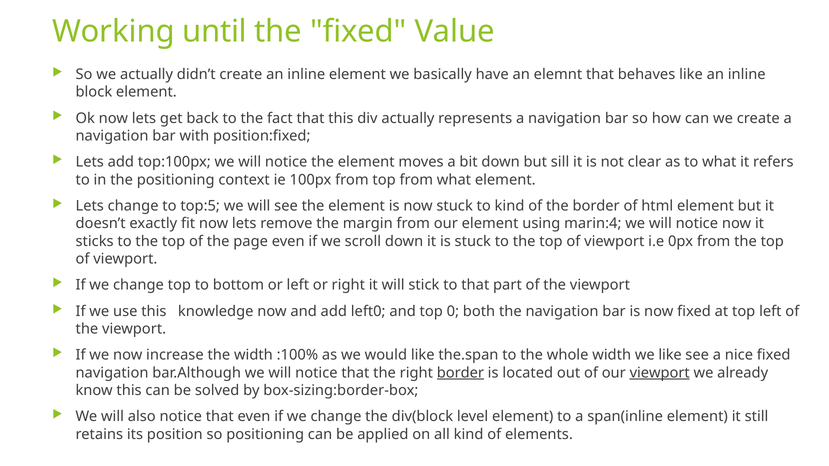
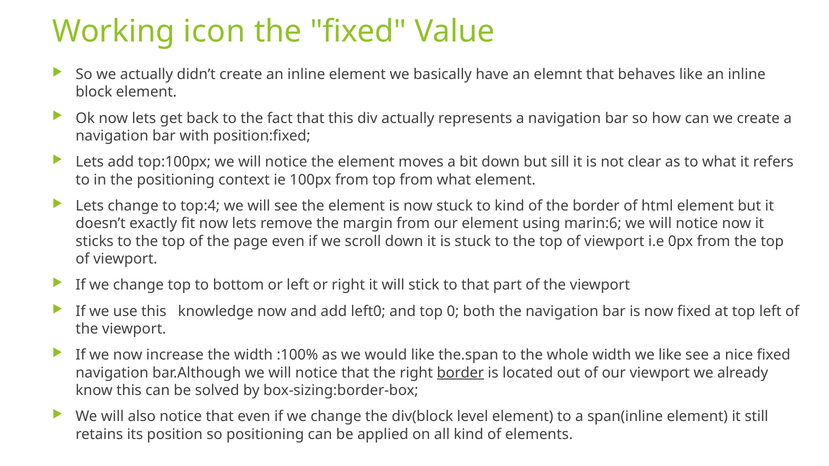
until: until -> icon
top:5: top:5 -> top:4
marin:4: marin:4 -> marin:6
viewport at (660, 373) underline: present -> none
